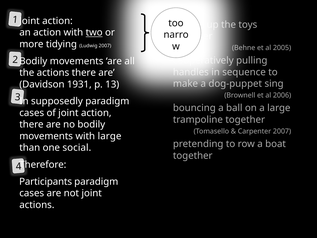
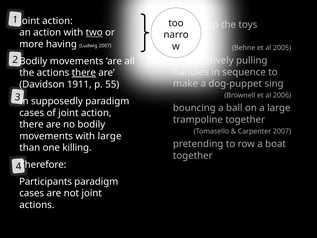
more tidying: tidying -> having
there at (84, 73) underline: none -> present
1931: 1931 -> 1911
13: 13 -> 55
social: social -> killing
